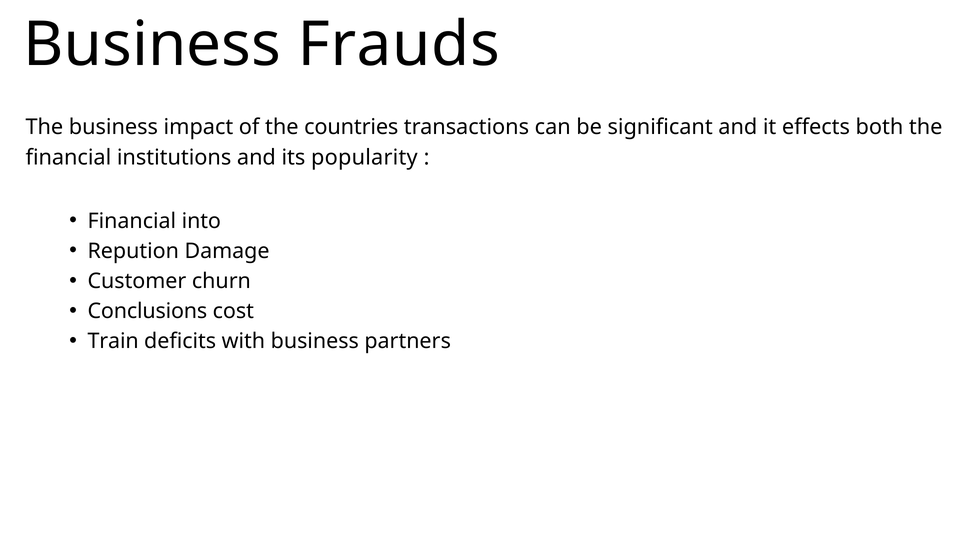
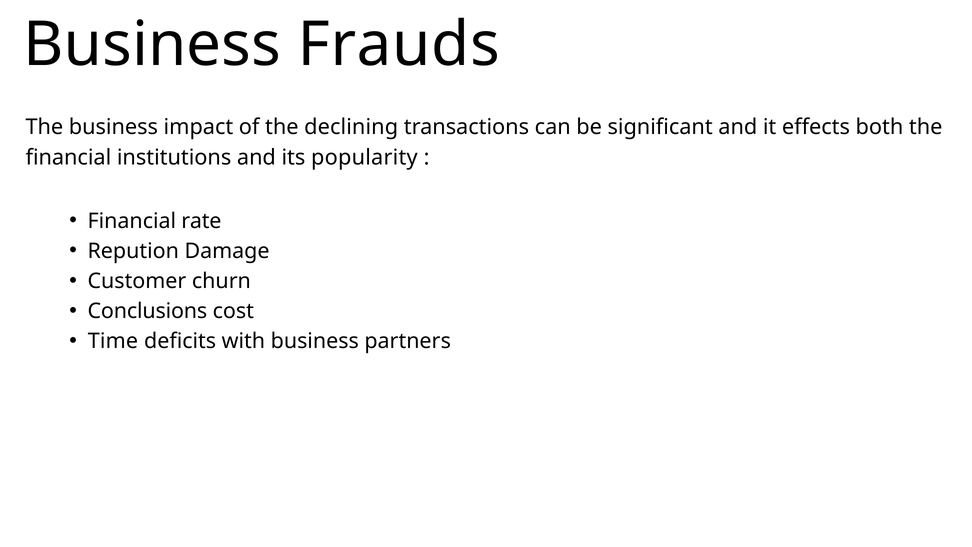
countries: countries -> declining
into: into -> rate
Train: Train -> Time
